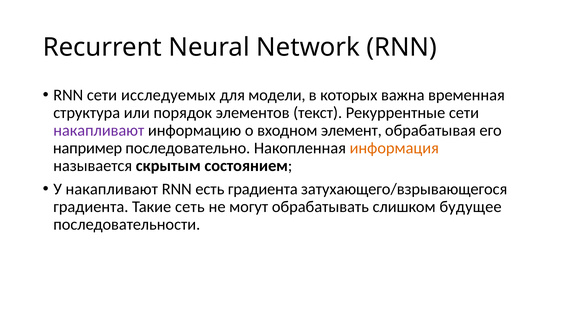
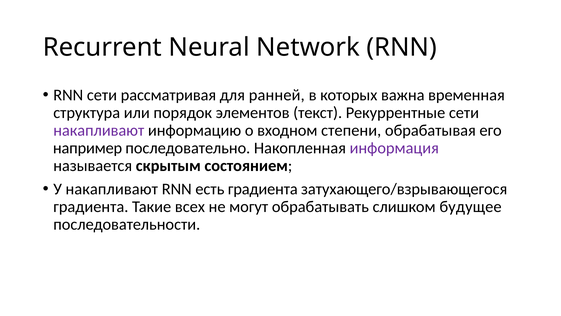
исследуемых: исследуемых -> рассматривая
модели: модели -> ранней
элемент: элемент -> степени
информация colour: orange -> purple
сеть: сеть -> всех
